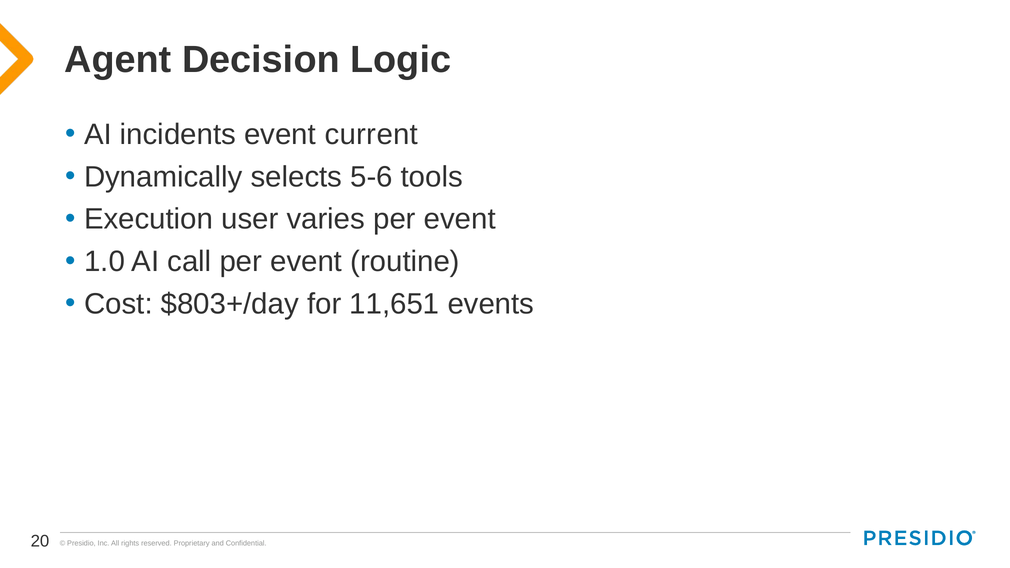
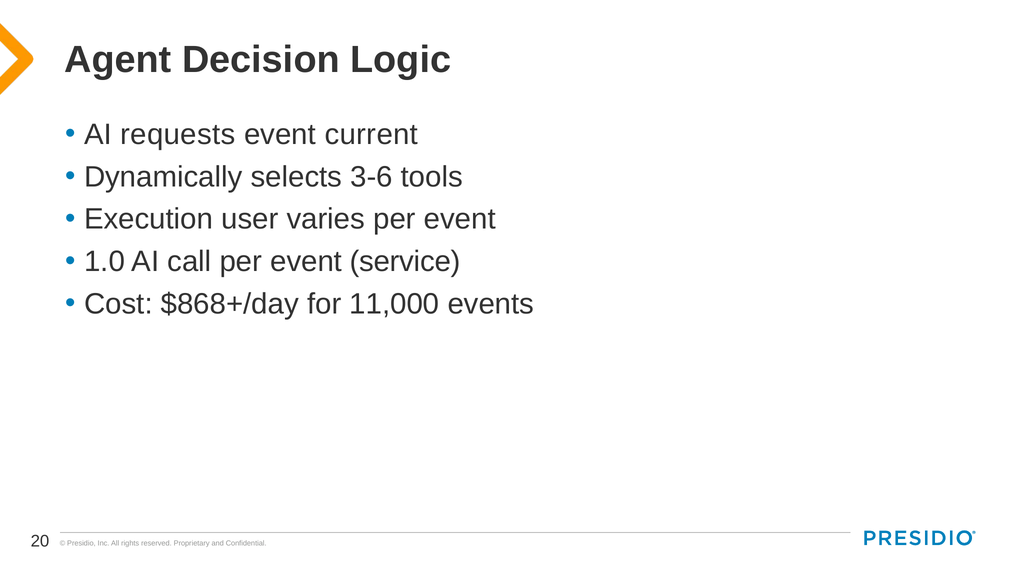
incidents: incidents -> requests
5-6: 5-6 -> 3-6
routine: routine -> service
$803+/day: $803+/day -> $868+/day
11,651: 11,651 -> 11,000
